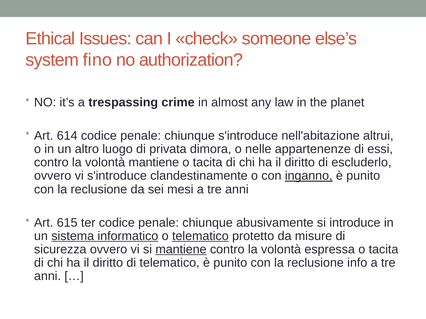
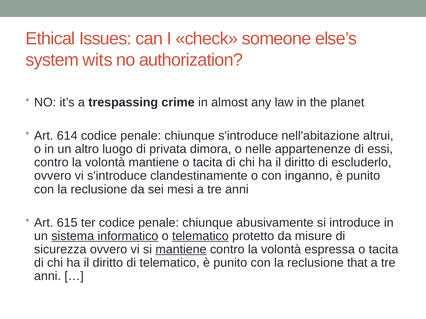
fino: fino -> wits
inganno underline: present -> none
info: info -> that
